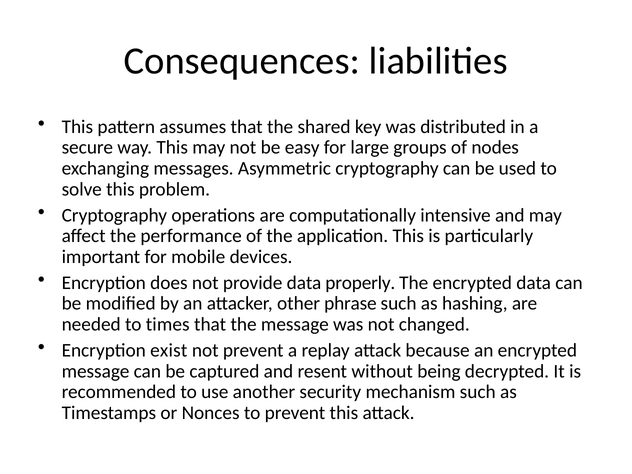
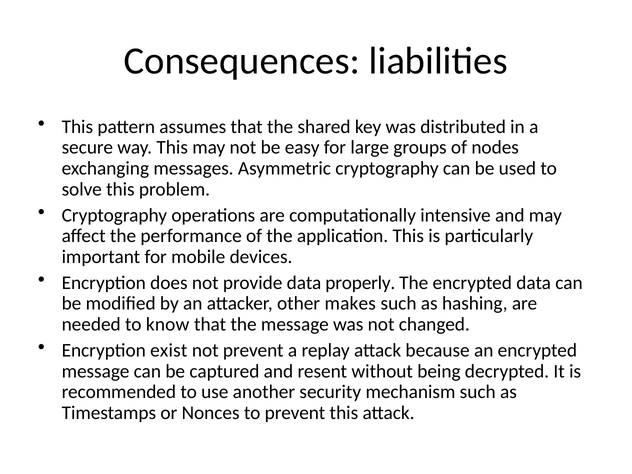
phrase: phrase -> makes
times: times -> know
